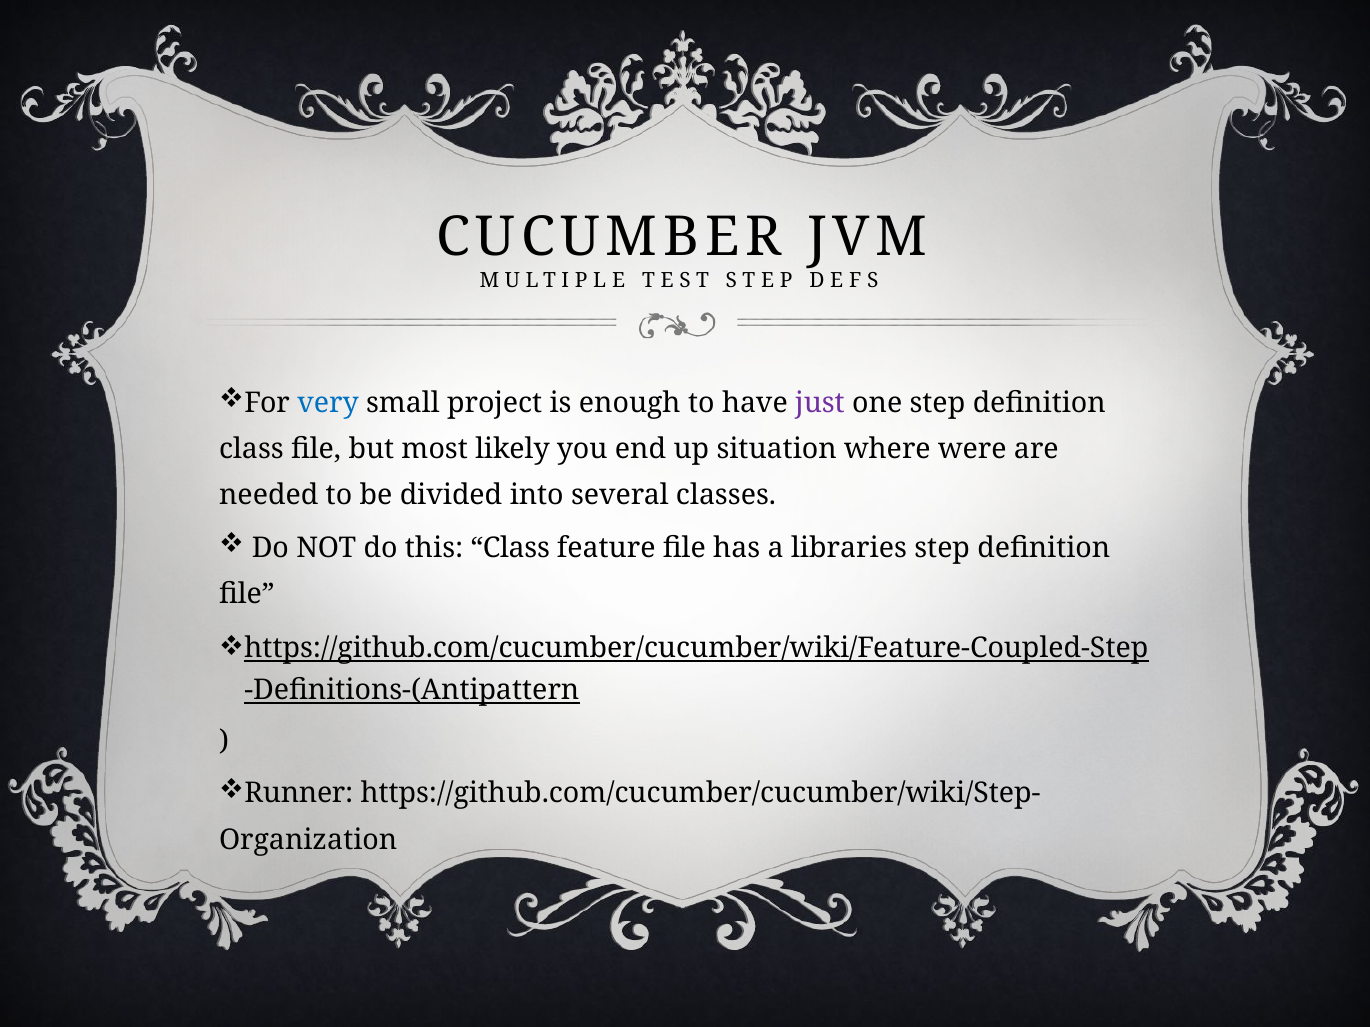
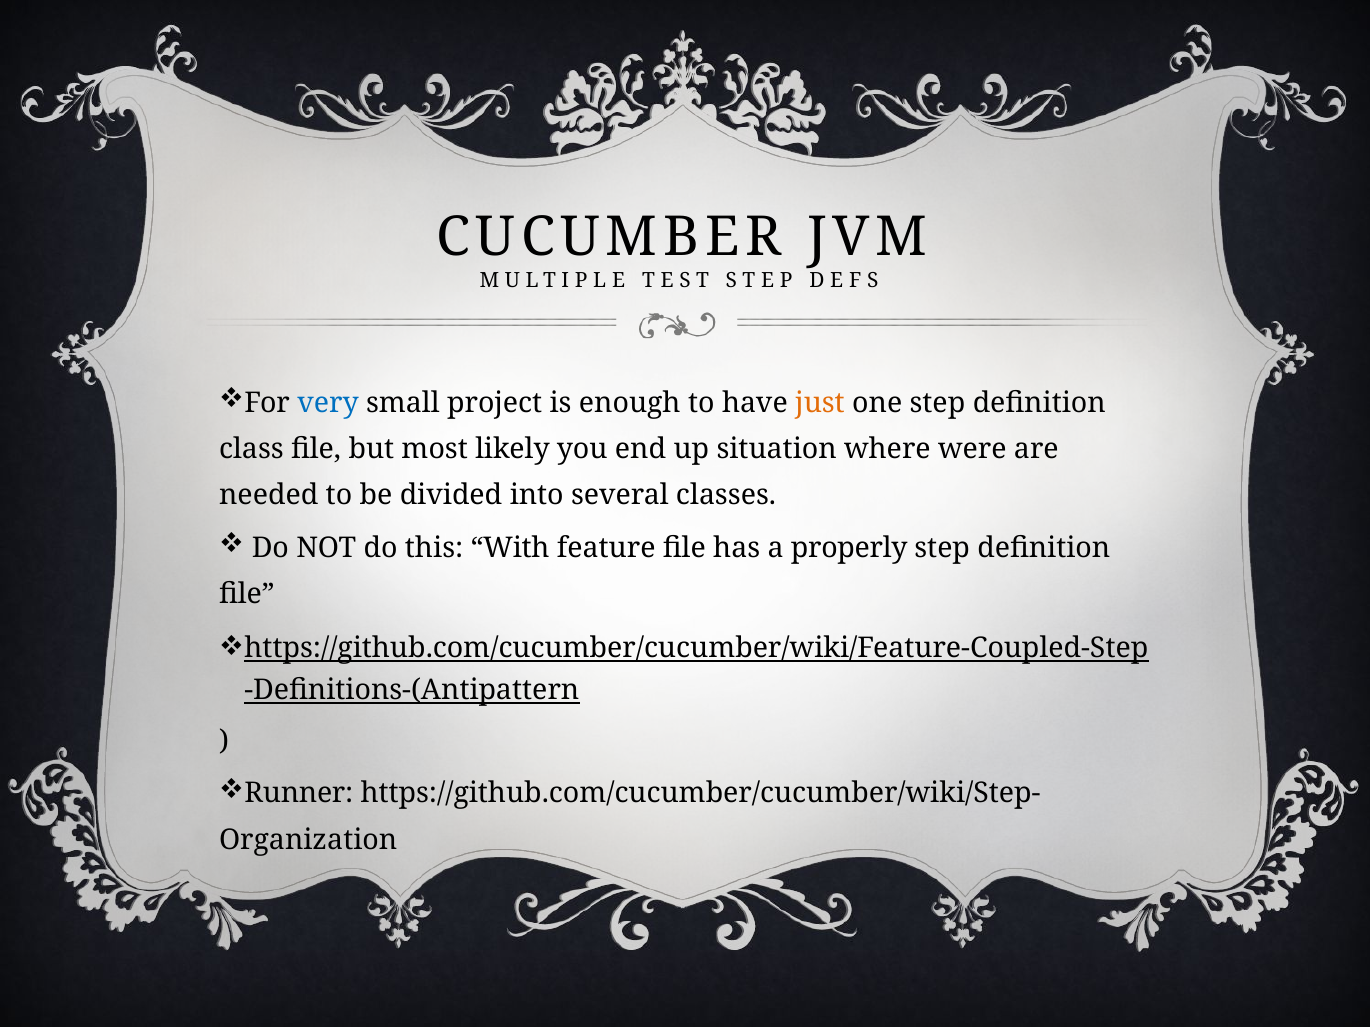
just colour: purple -> orange
this Class: Class -> With
libraries: libraries -> properly
